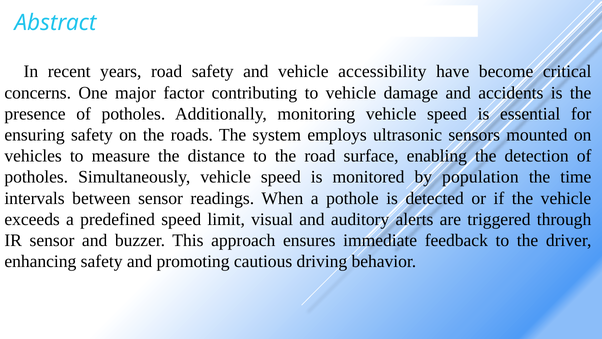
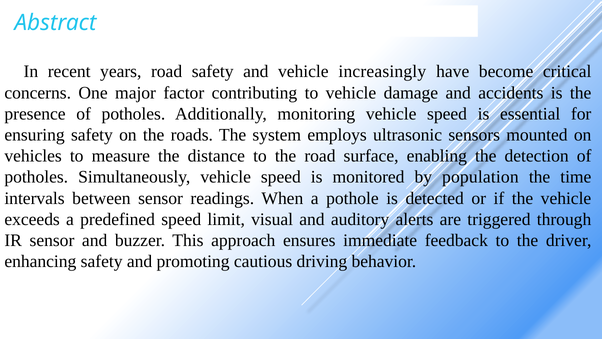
accessibility: accessibility -> increasingly
